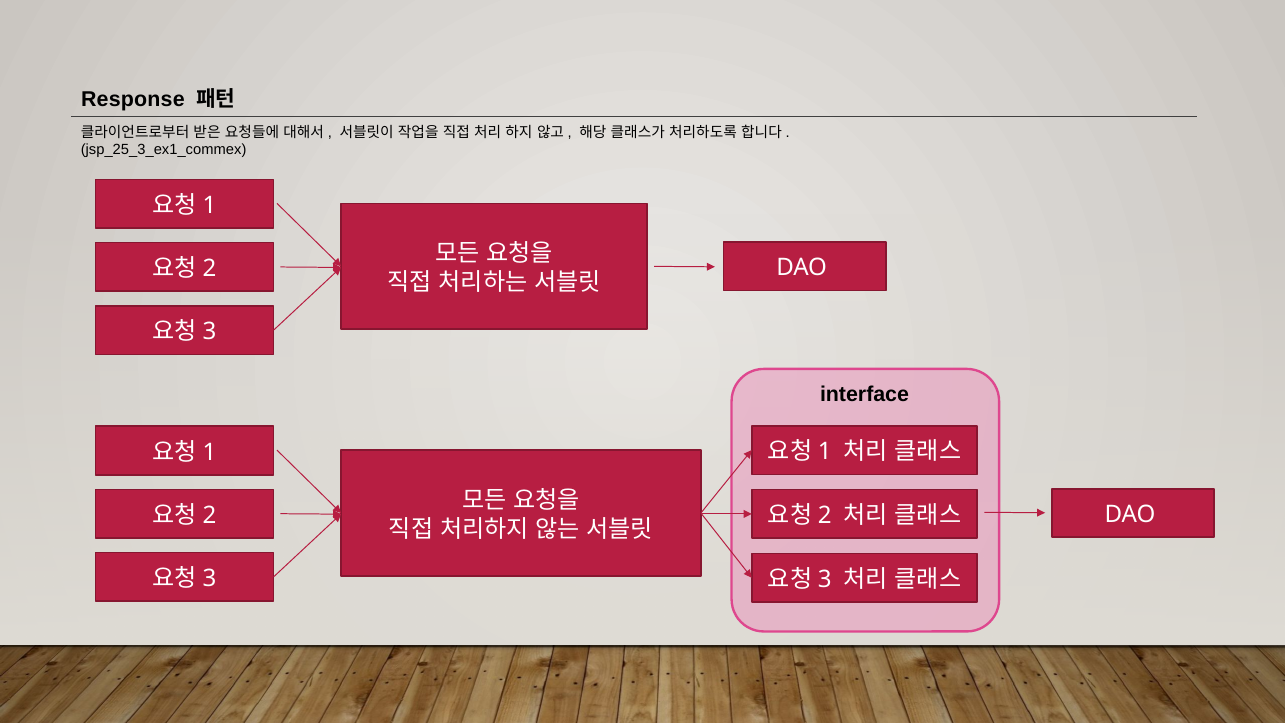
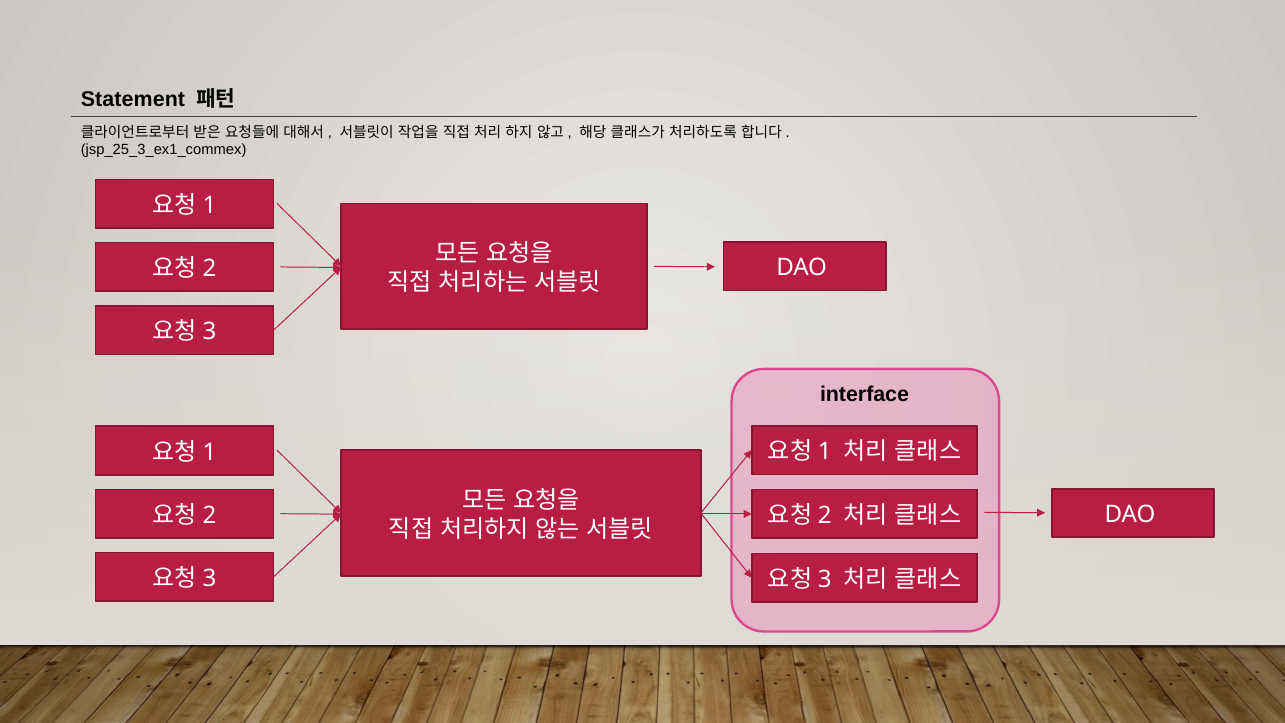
Response: Response -> Statement
